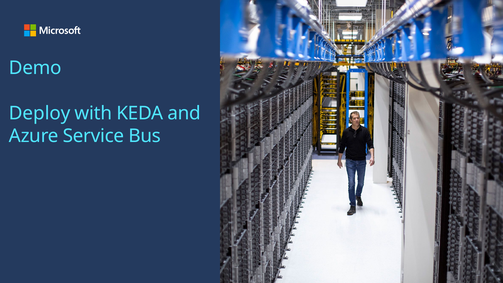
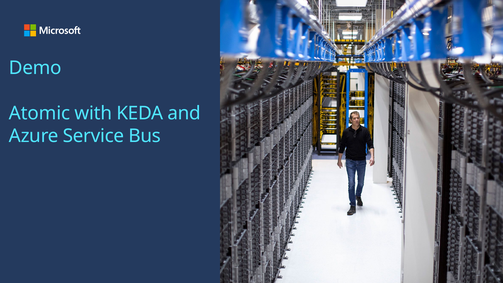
Deploy: Deploy -> Atomic
